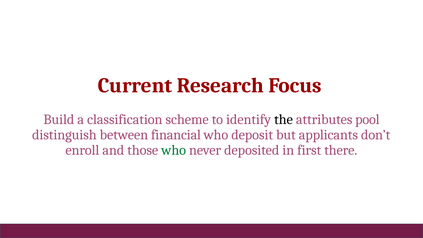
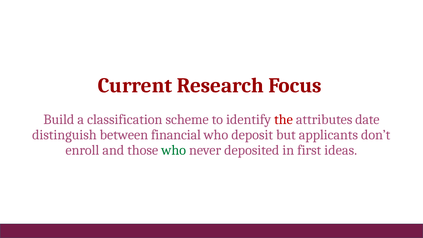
the colour: black -> red
pool: pool -> date
there: there -> ideas
